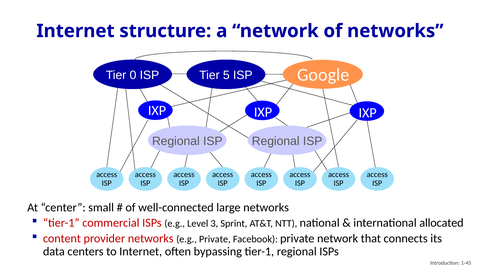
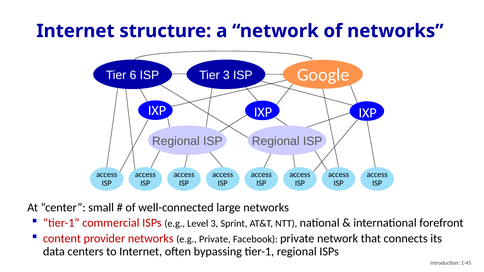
0: 0 -> 6
Tier 5: 5 -> 3
allocated: allocated -> forefront
